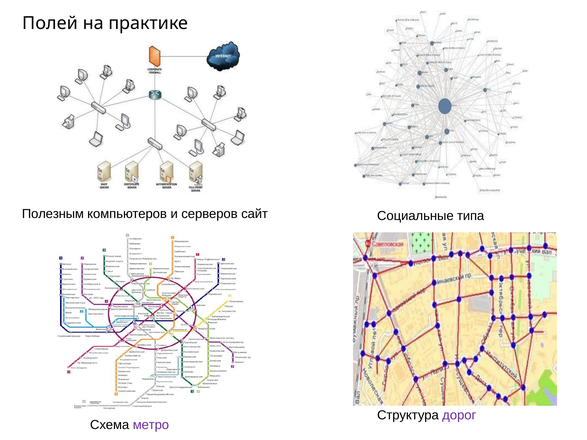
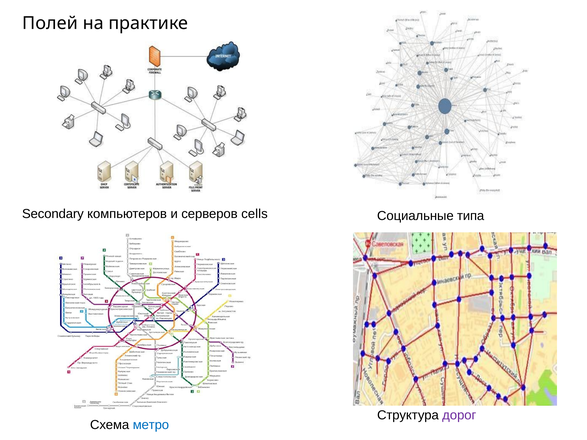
Полезным: Полезным -> Secondary
сайт: сайт -> cells
метро colour: purple -> blue
